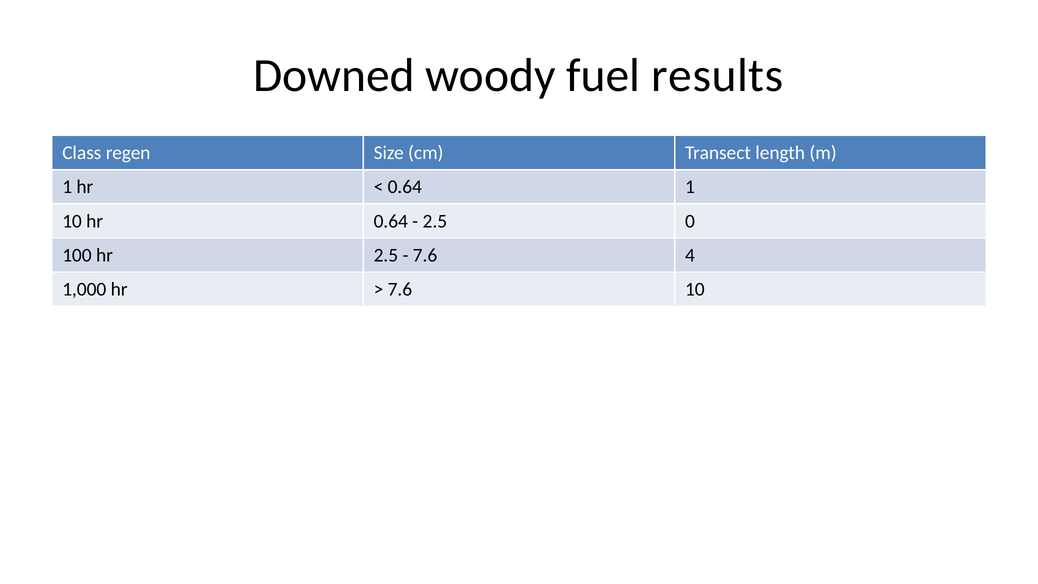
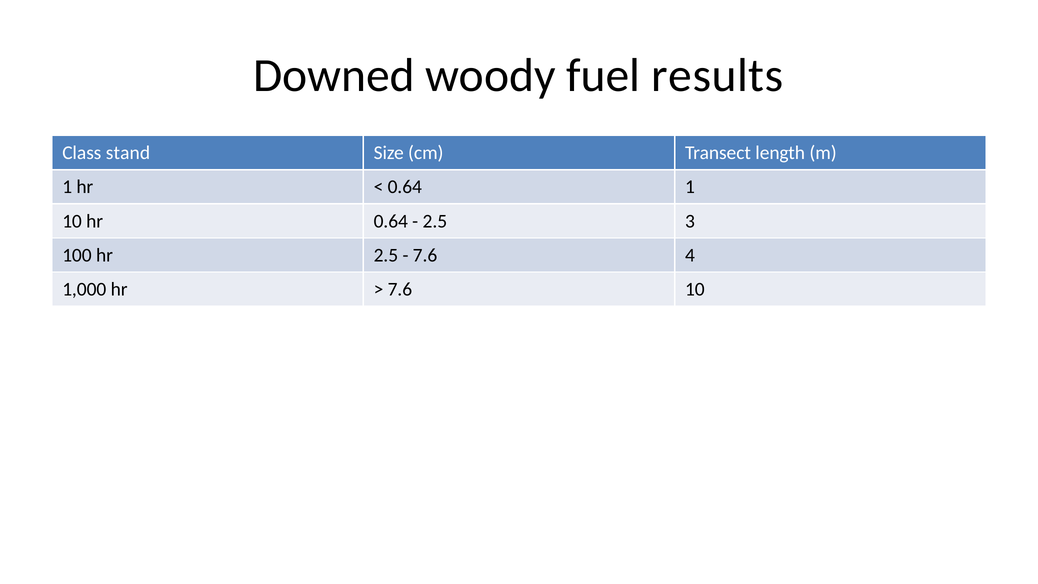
regen: regen -> stand
0: 0 -> 3
